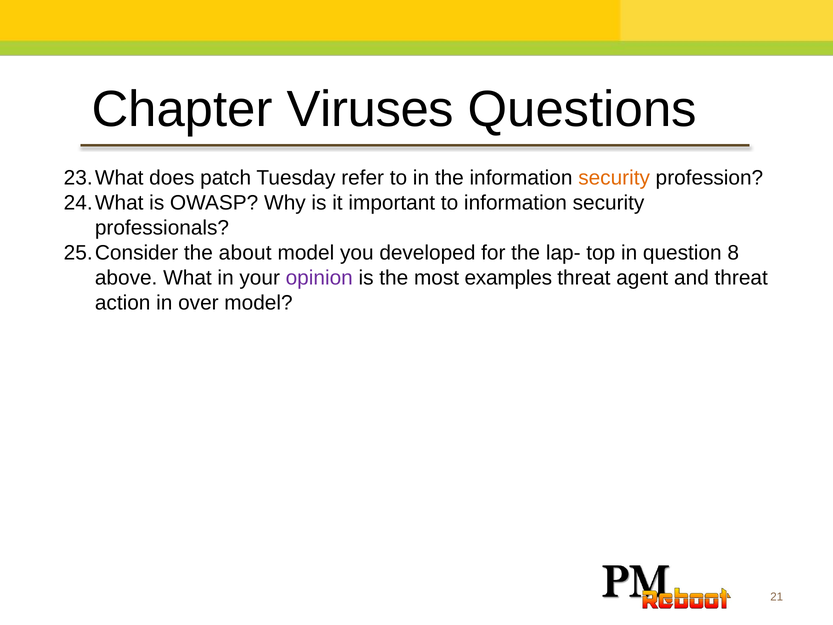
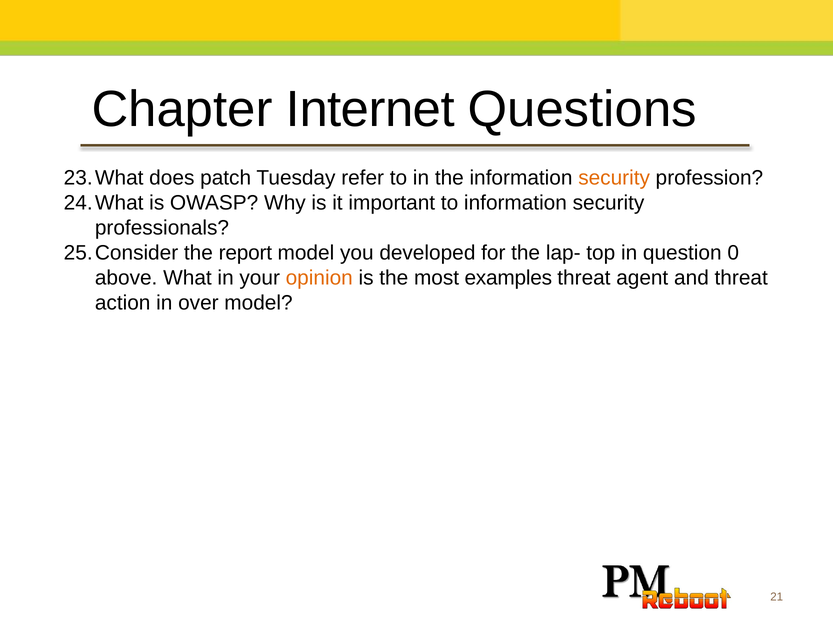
Viruses: Viruses -> Internet
about: about -> report
8: 8 -> 0
opinion colour: purple -> orange
